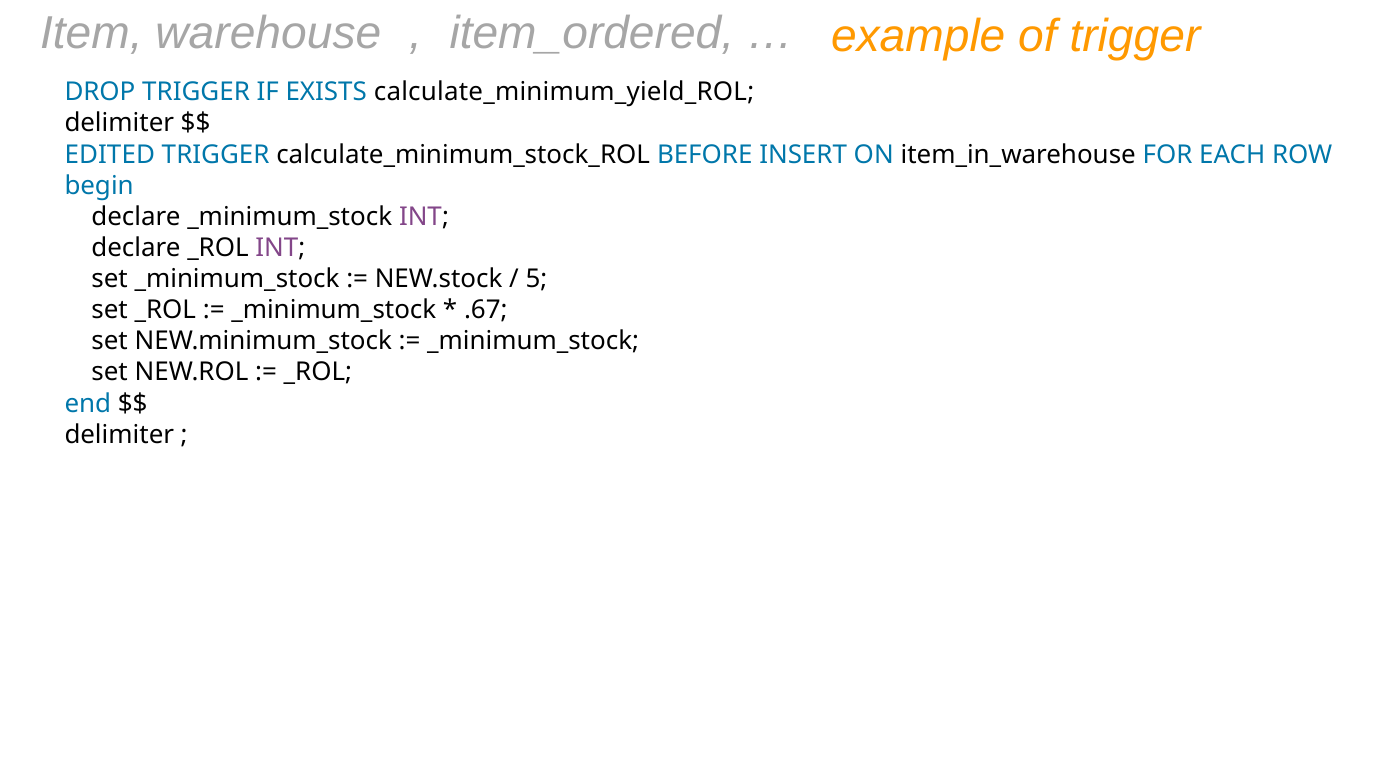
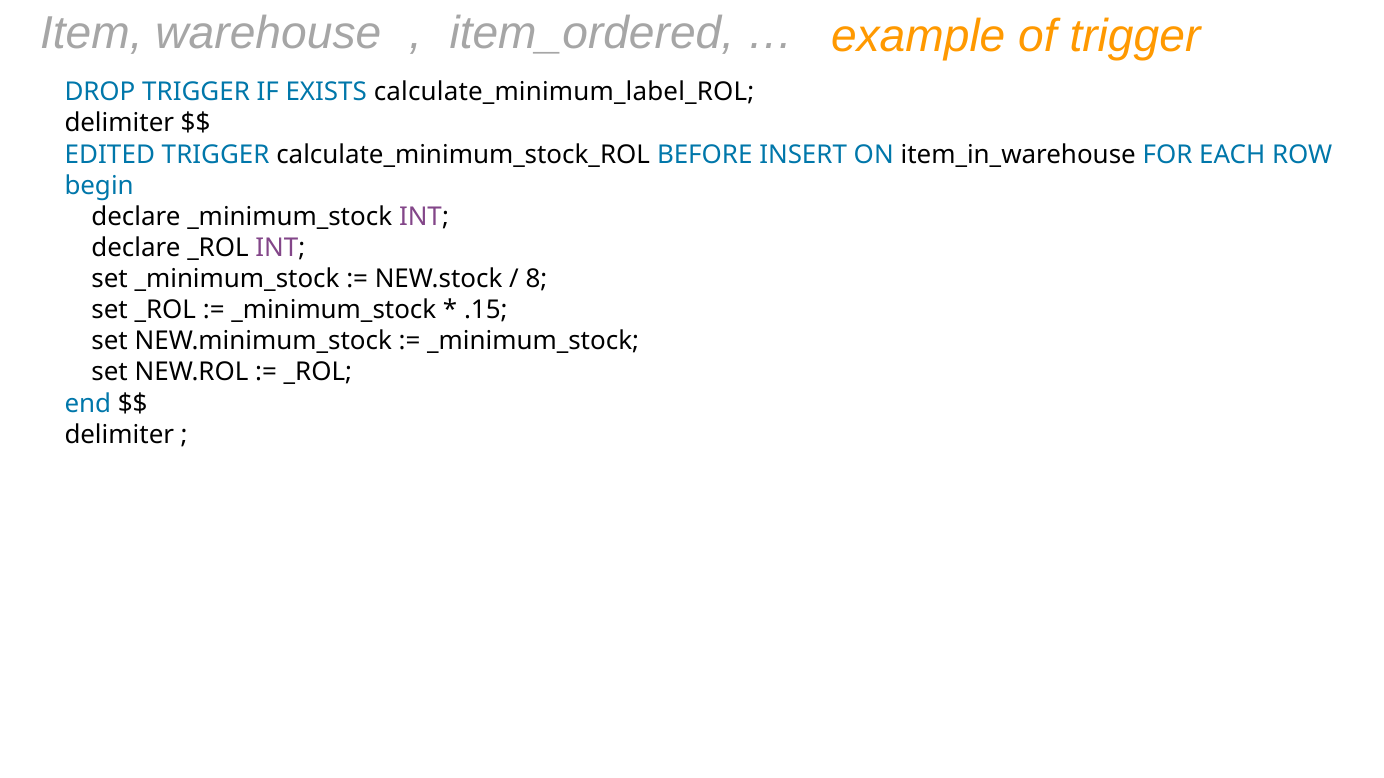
calculate_minimum_yield_ROL: calculate_minimum_yield_ROL -> calculate_minimum_label_ROL
5: 5 -> 8
.67: .67 -> .15
